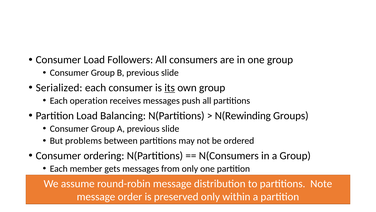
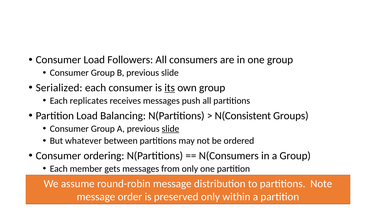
operation: operation -> replicates
N(Rewinding: N(Rewinding -> N(Consistent
slide at (170, 128) underline: none -> present
problems: problems -> whatever
